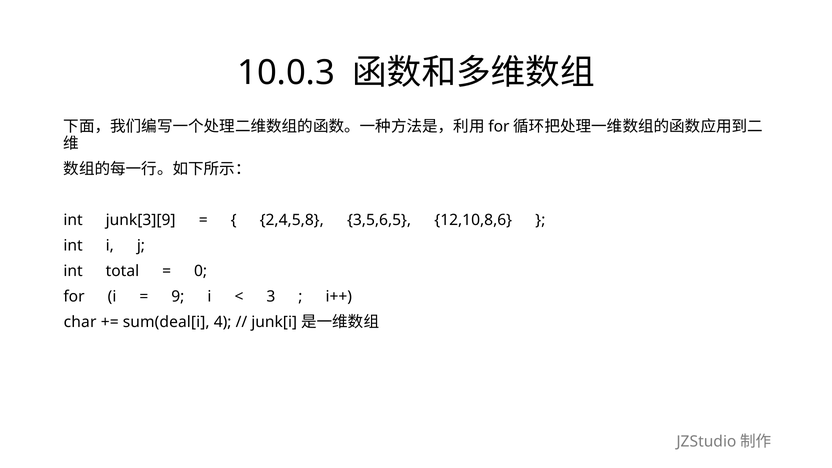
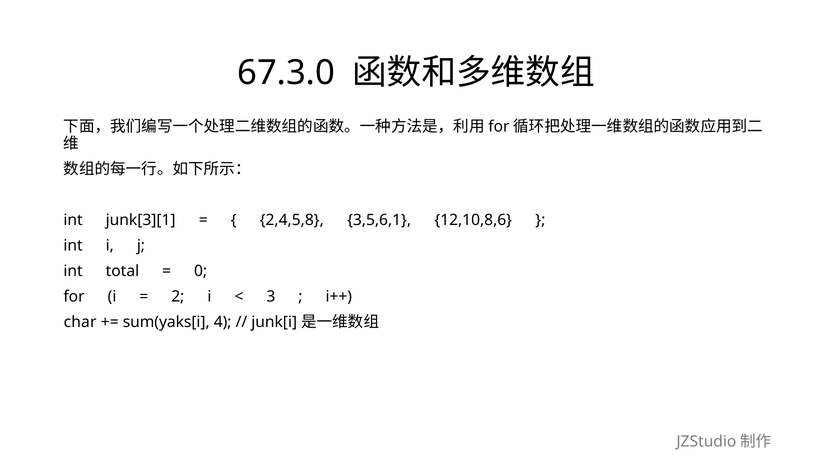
10.0.3: 10.0.3 -> 67.3.0
junk[3][9: junk[3][9 -> junk[3][1
3,5,6,5: 3,5,6,5 -> 3,5,6,1
9: 9 -> 2
sum(deal[i: sum(deal[i -> sum(yaks[i
